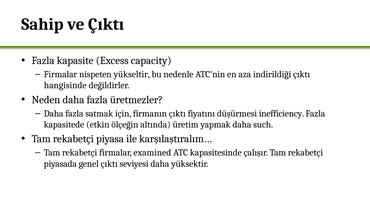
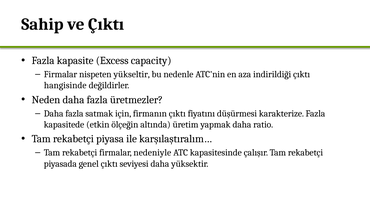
inefficiency: inefficiency -> karakterize
such: such -> ratio
examined: examined -> nedeniyle
